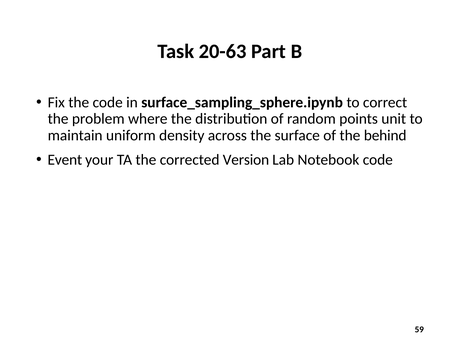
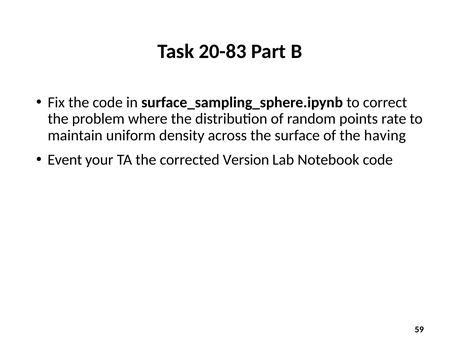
20-63: 20-63 -> 20-83
unit: unit -> rate
behind: behind -> having
